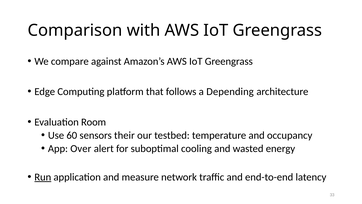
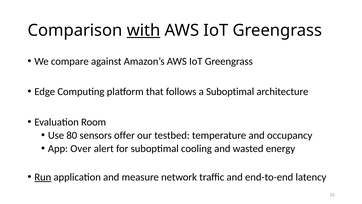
with underline: none -> present
a Depending: Depending -> Suboptimal
60: 60 -> 80
their: their -> offer
